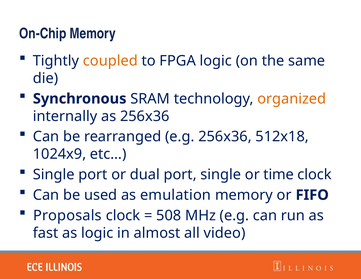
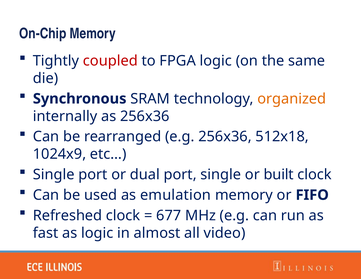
coupled colour: orange -> red
time: time -> built
Proposals: Proposals -> Refreshed
508: 508 -> 677
